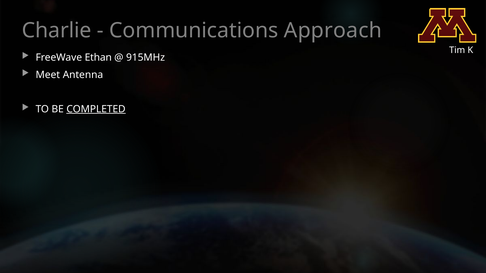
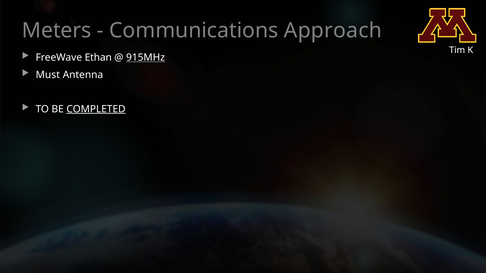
Charlie: Charlie -> Meters
915MHz underline: none -> present
Meet: Meet -> Must
